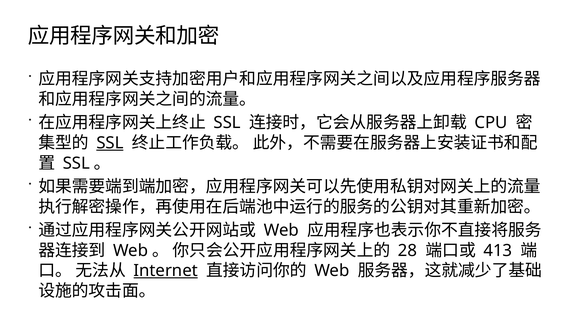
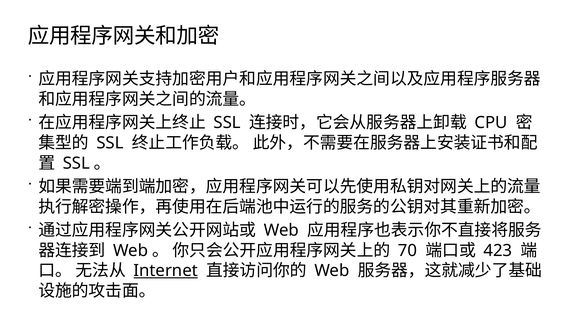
SSL at (110, 143) underline: present -> none
28: 28 -> 70
413: 413 -> 423
